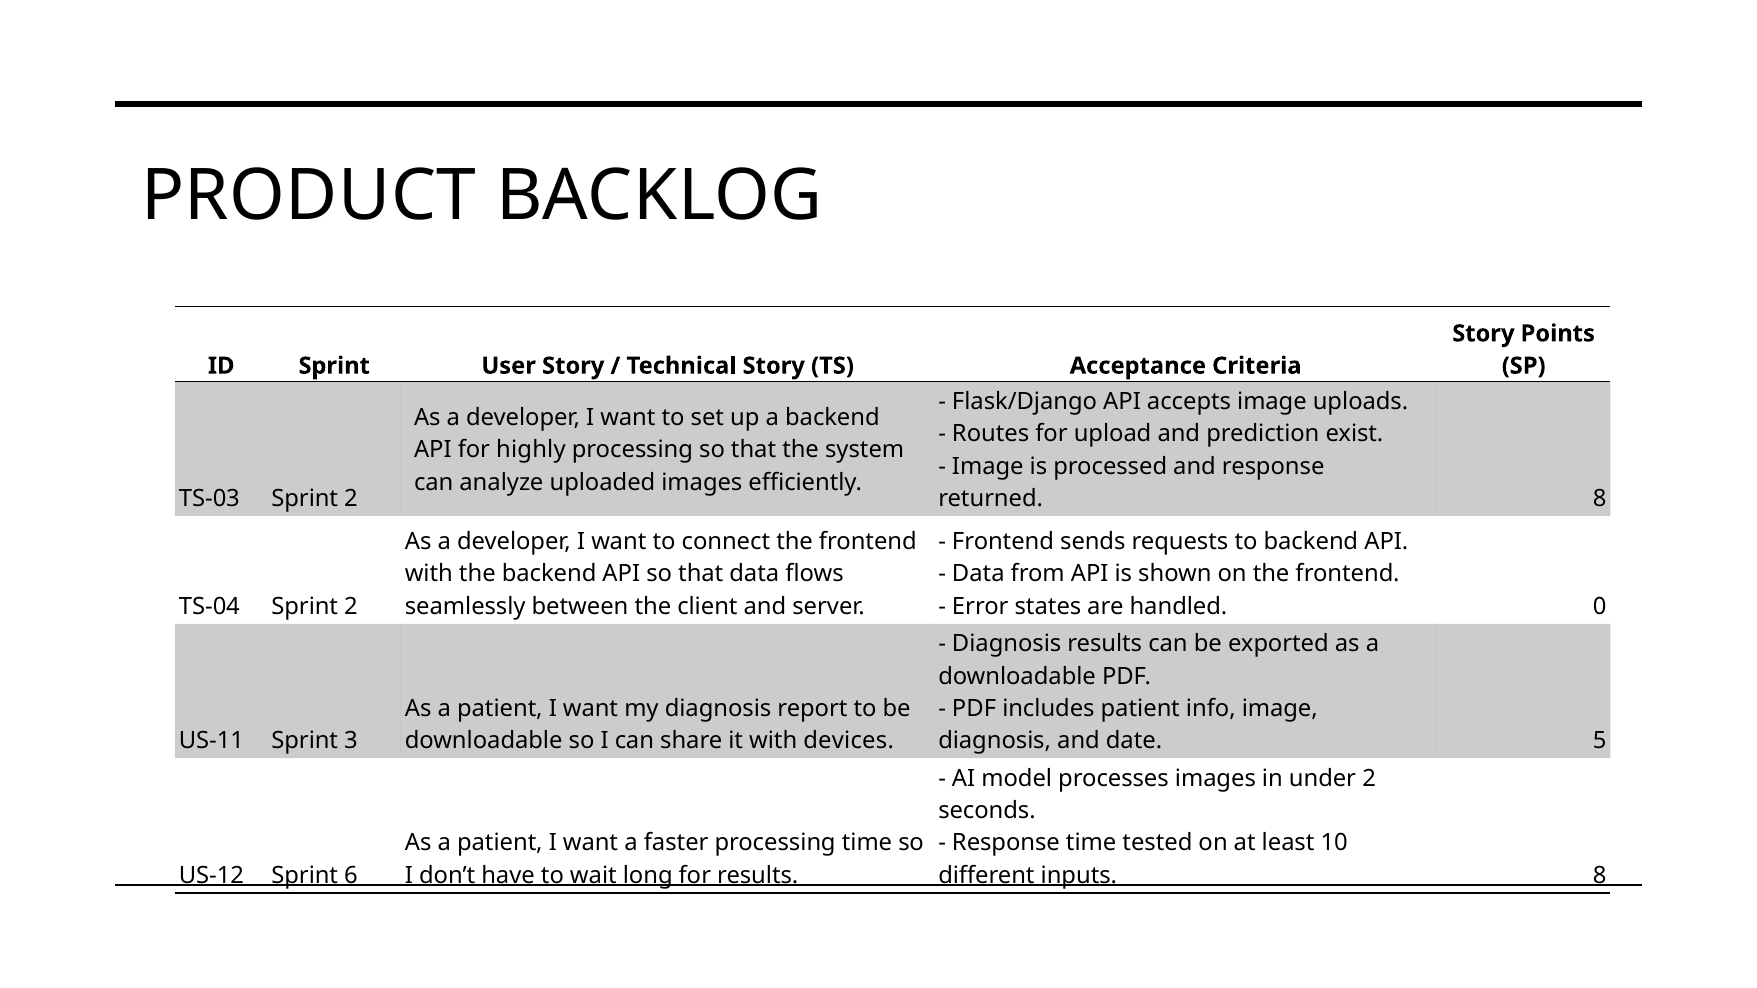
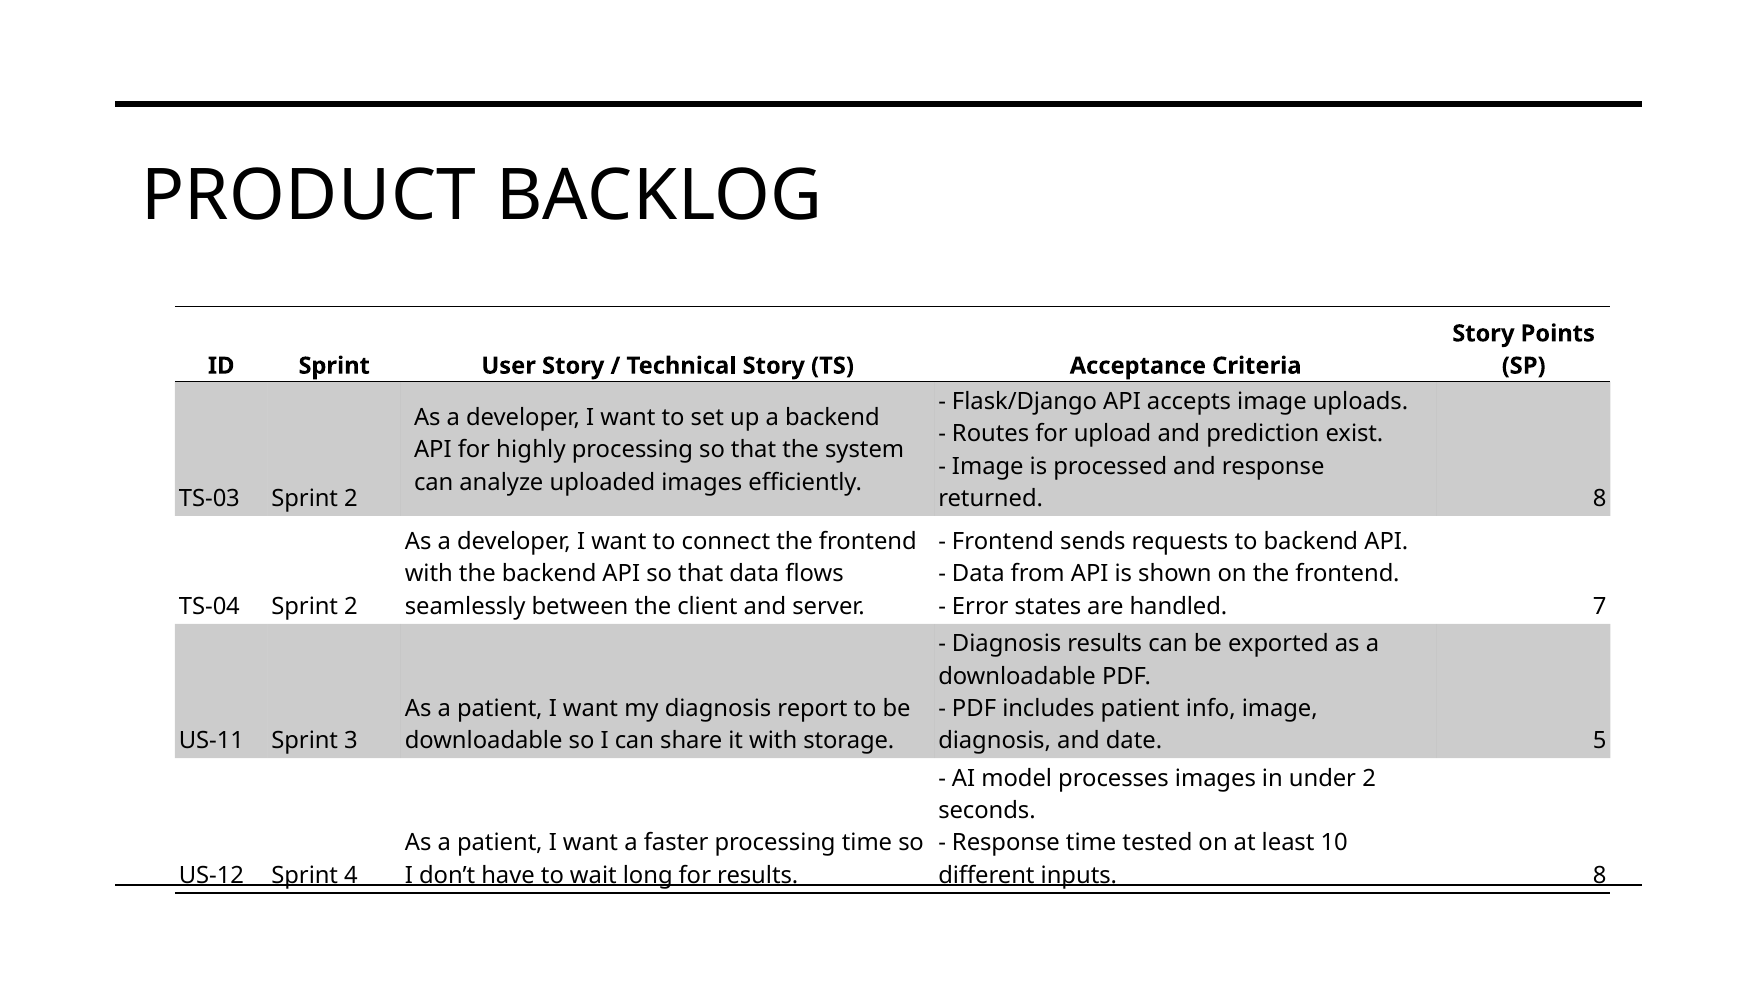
0: 0 -> 7
devices: devices -> storage
6: 6 -> 4
